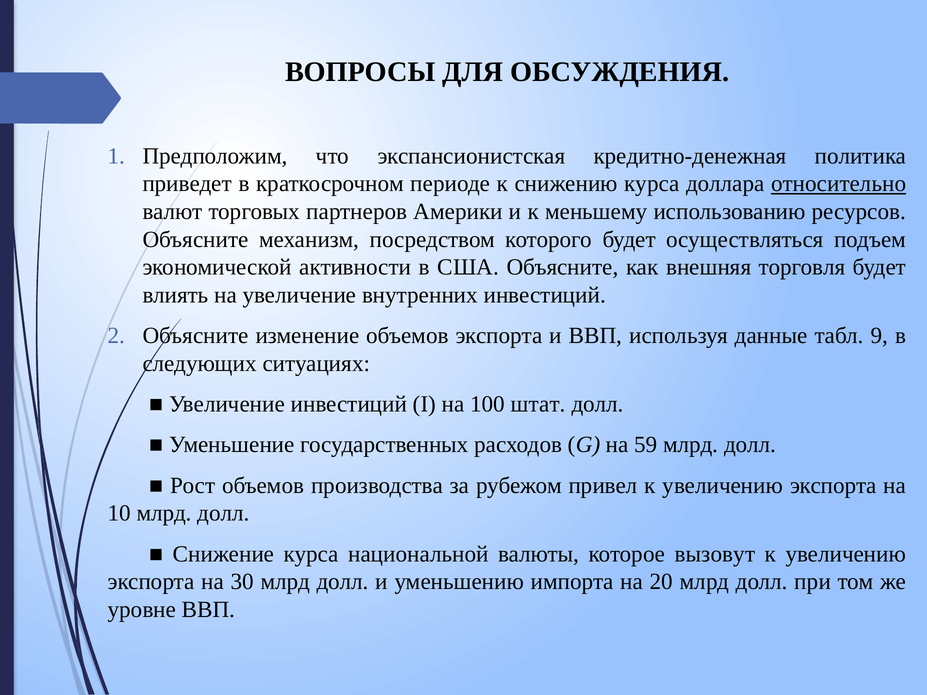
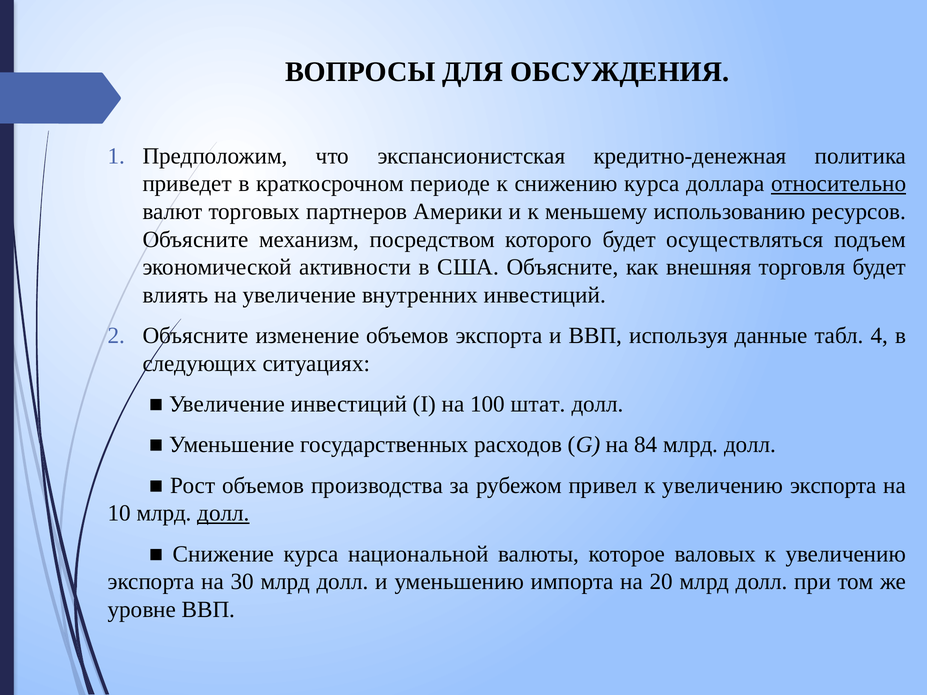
9: 9 -> 4
59: 59 -> 84
долл at (223, 513) underline: none -> present
вызовут: вызовут -> валовых
